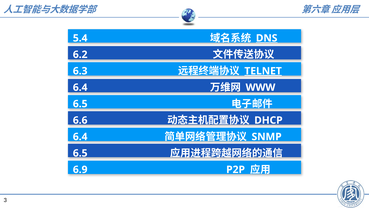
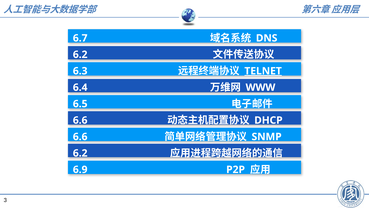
5.4: 5.4 -> 6.7
DNS underline: present -> none
6.4 at (80, 136): 6.4 -> 6.6
6.5 at (80, 153): 6.5 -> 6.2
